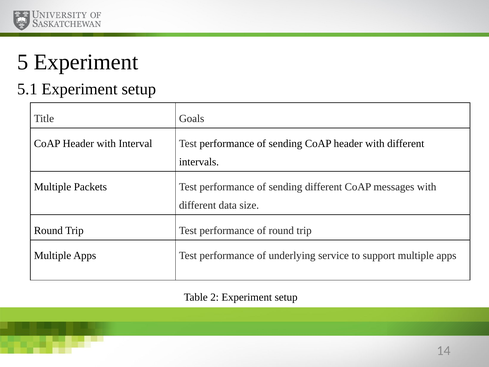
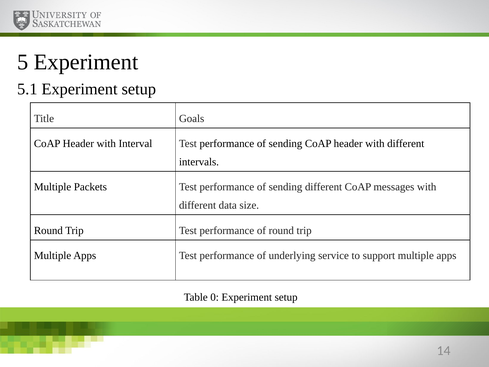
2: 2 -> 0
